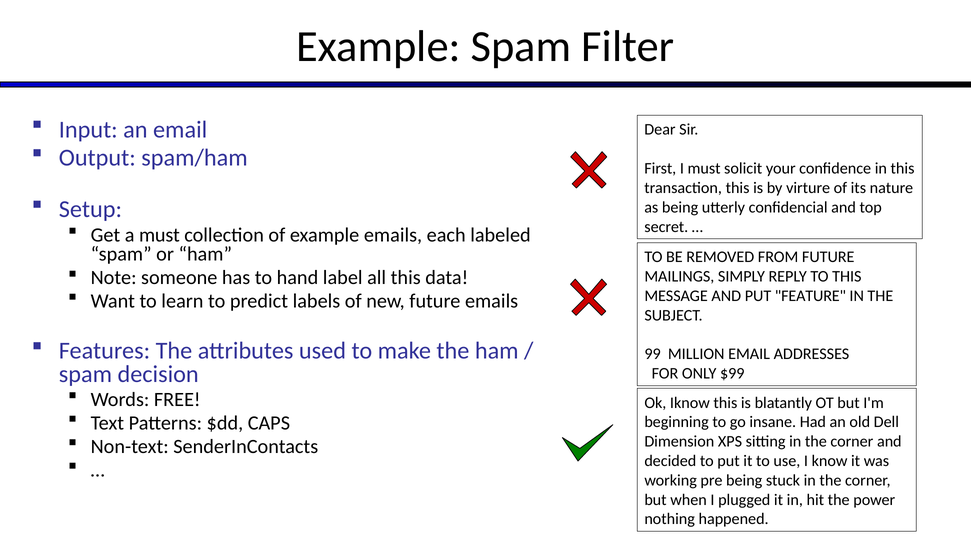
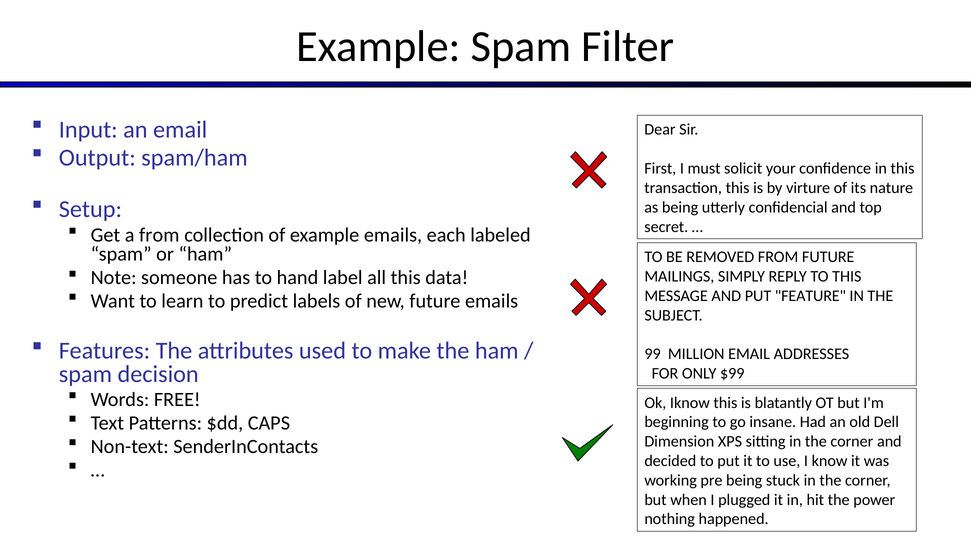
a must: must -> from
